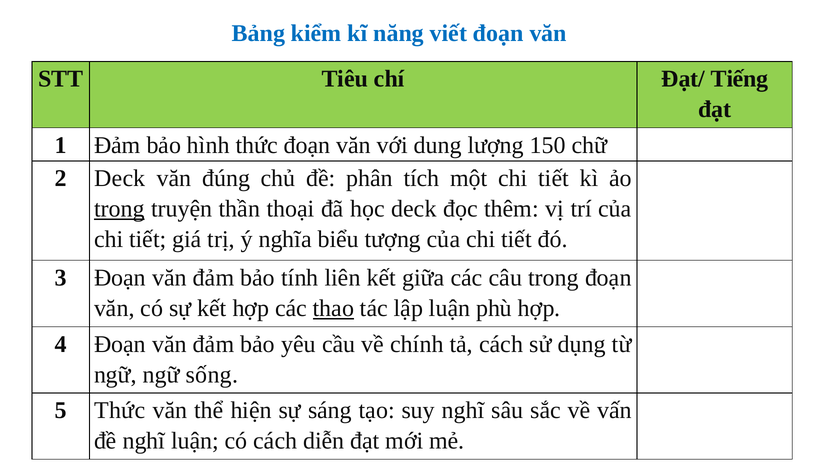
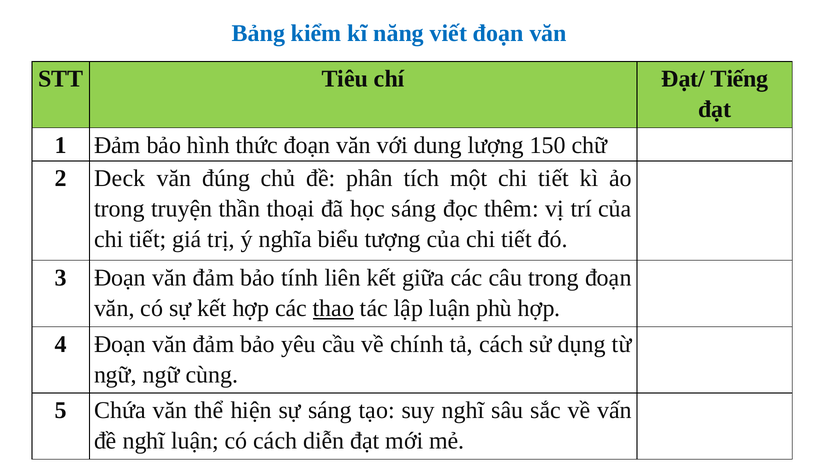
trong at (119, 209) underline: present -> none
học deck: deck -> sáng
sống: sống -> cùng
5 Thức: Thức -> Chứa
